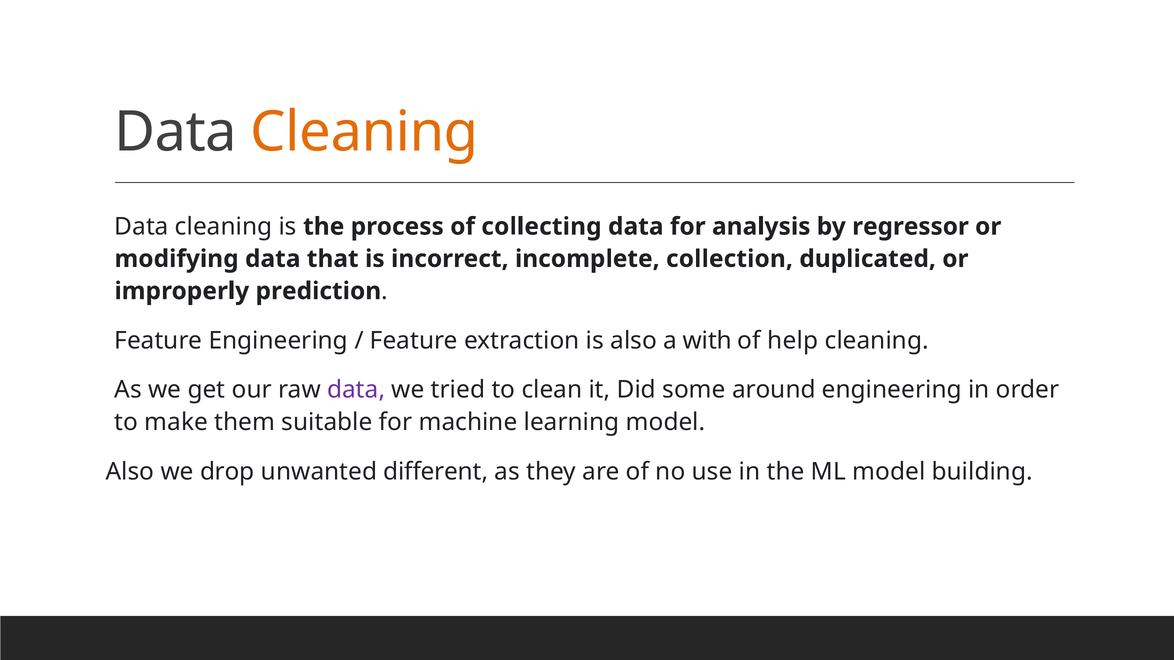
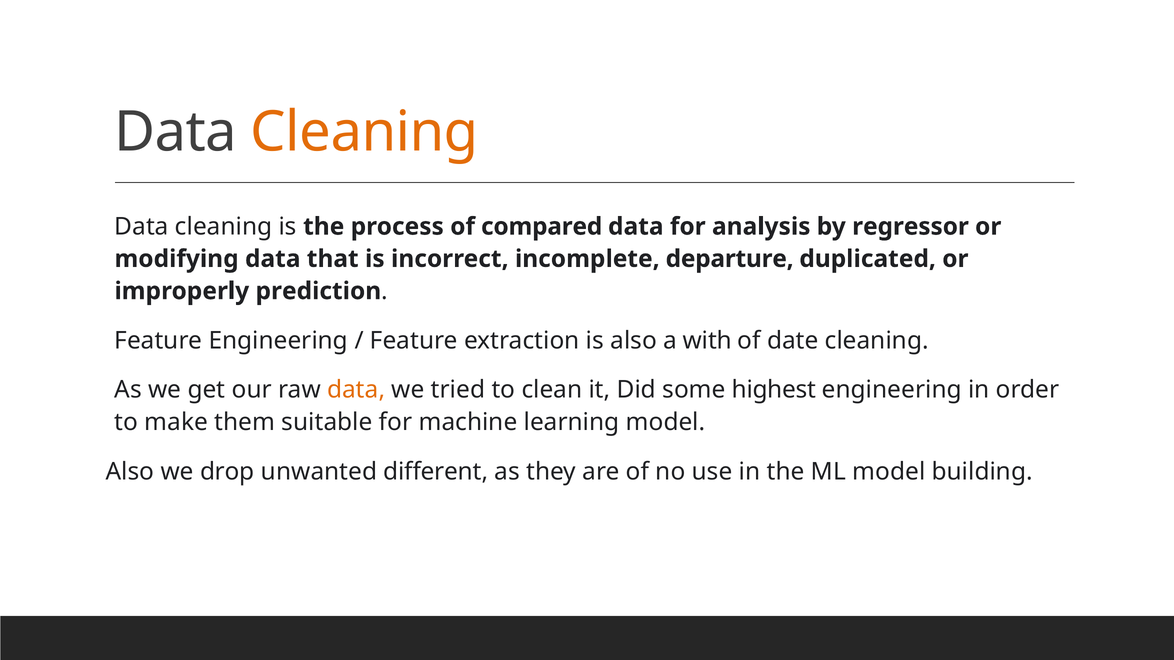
collecting: collecting -> compared
collection: collection -> departure
help: help -> date
data at (356, 390) colour: purple -> orange
around: around -> highest
